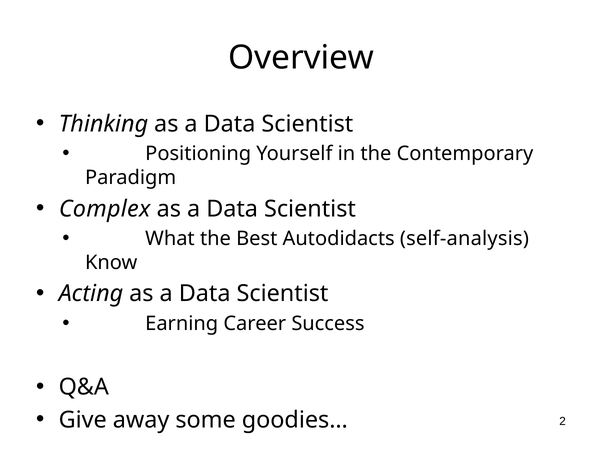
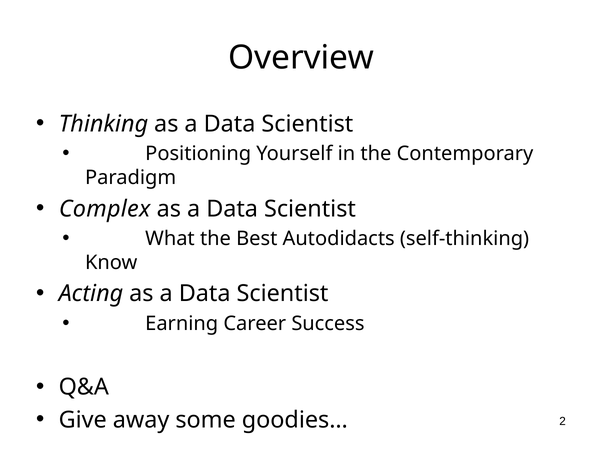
self-analysis: self-analysis -> self-thinking
